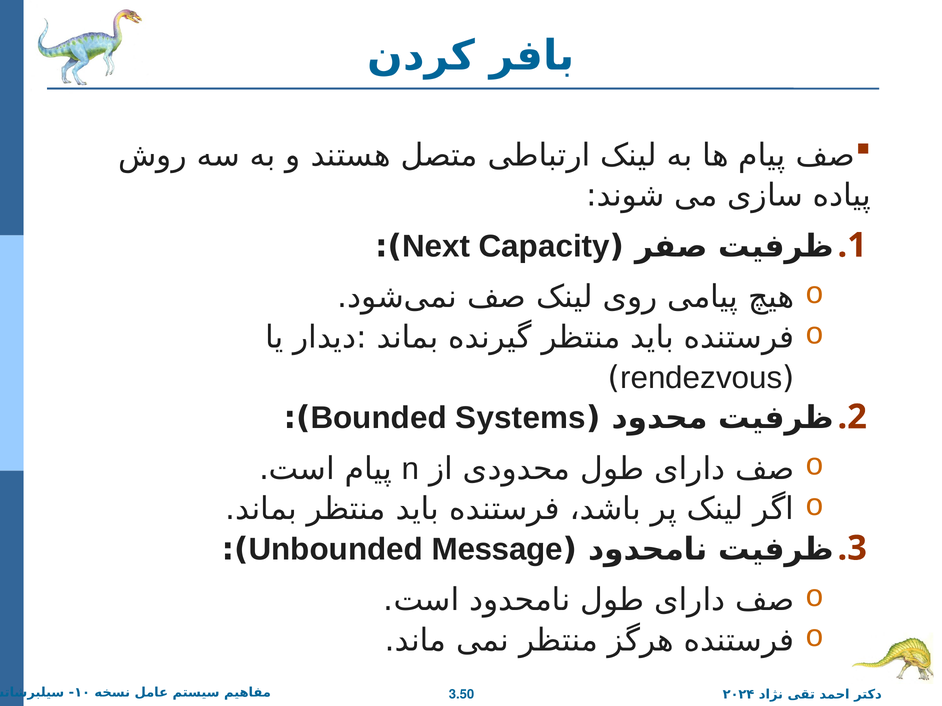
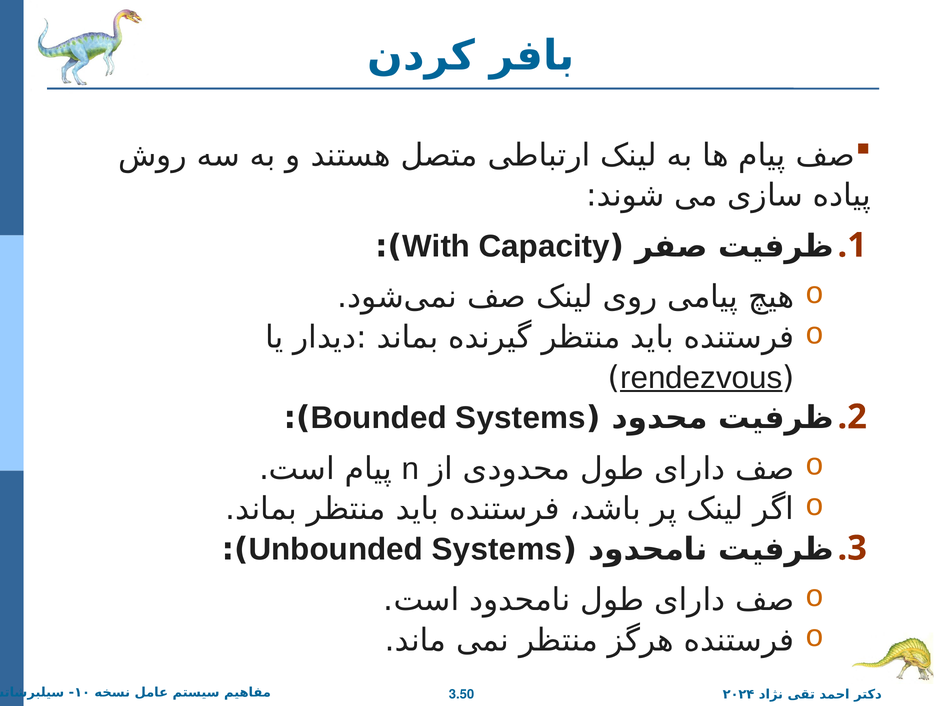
Next: Next -> With
rendezvous underline: none -> present
Unbounded Message: Message -> Systems
